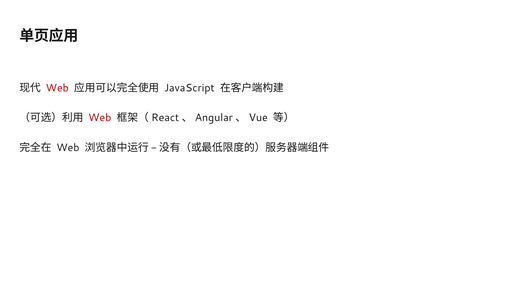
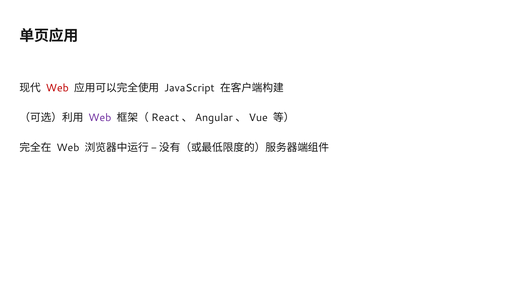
Web at (100, 118) colour: red -> purple
